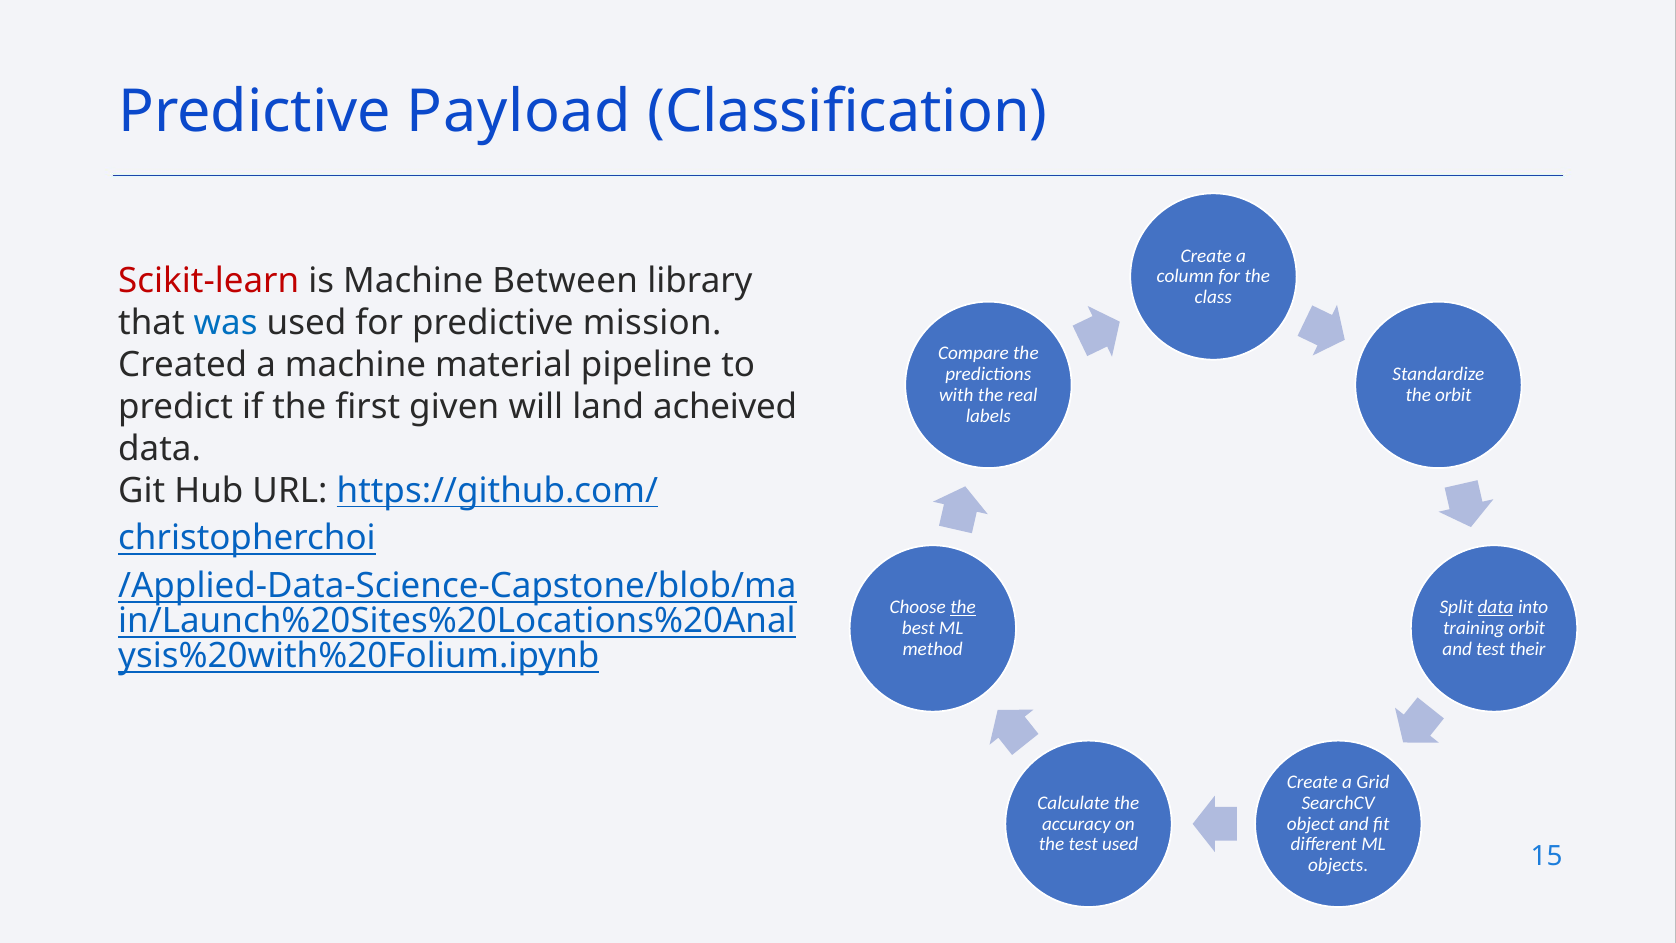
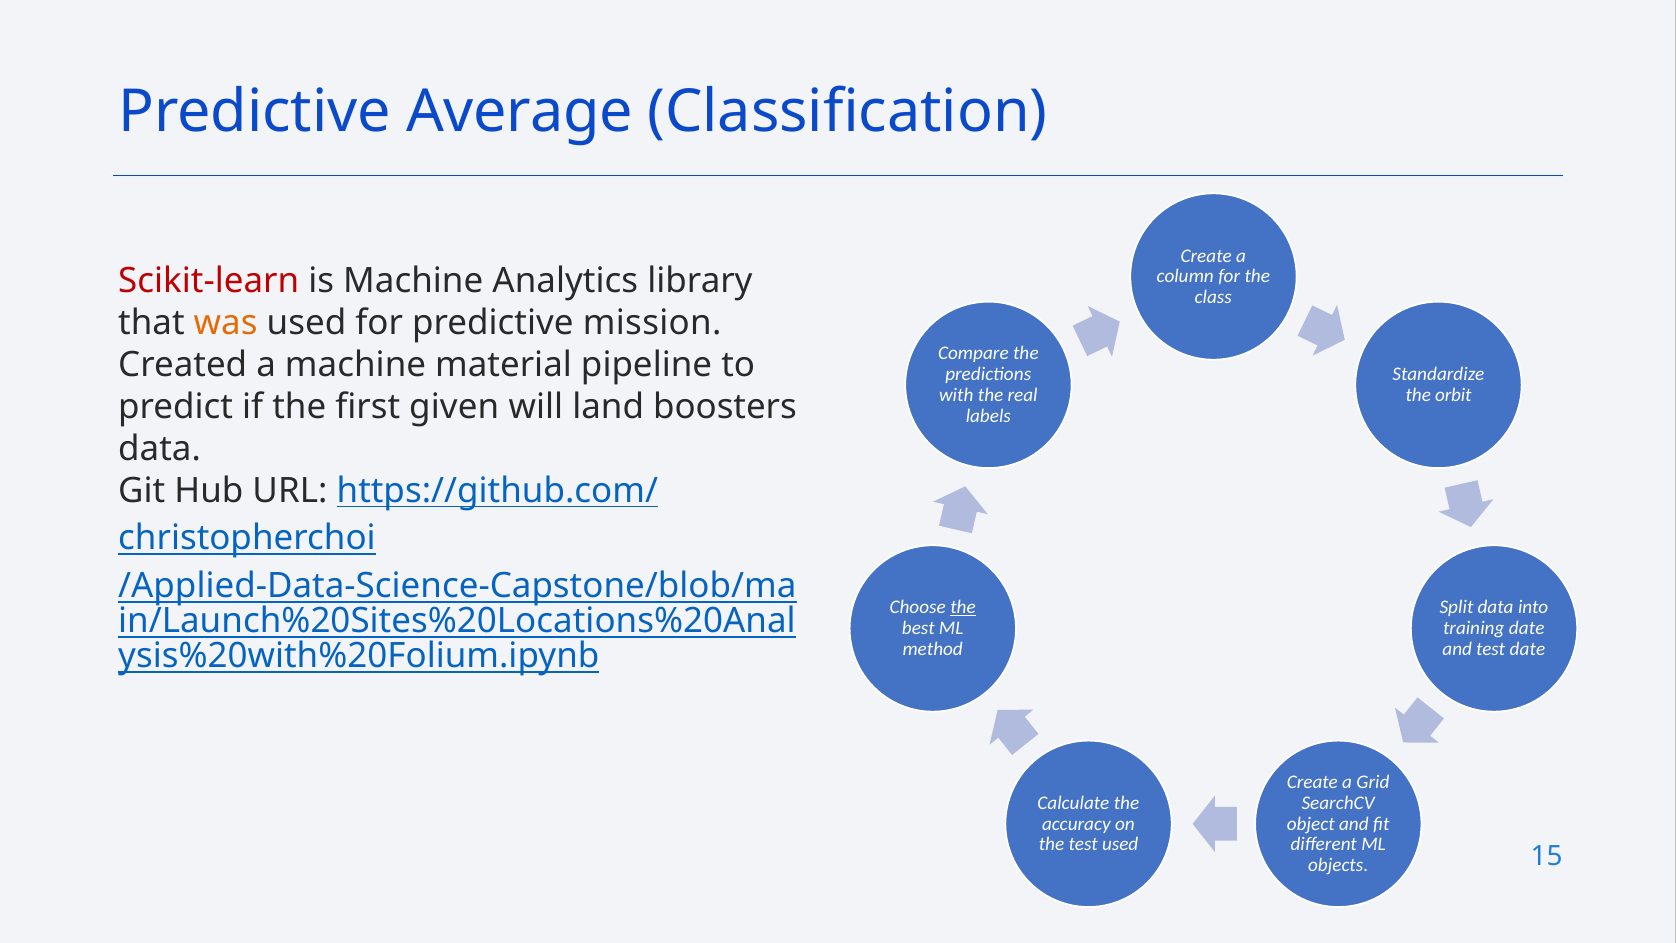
Payload: Payload -> Average
Between: Between -> Analytics
was colour: blue -> orange
acheived: acheived -> boosters
data at (1496, 607) underline: present -> none
orbit at (1527, 628): orbit -> date
their at (1528, 649): their -> date
